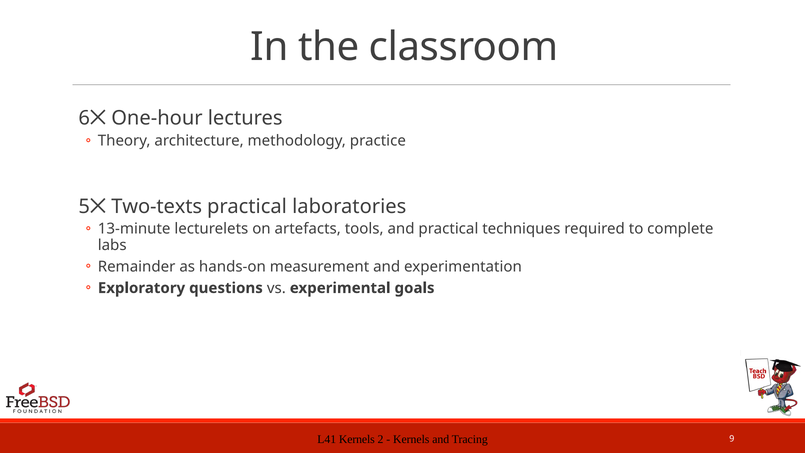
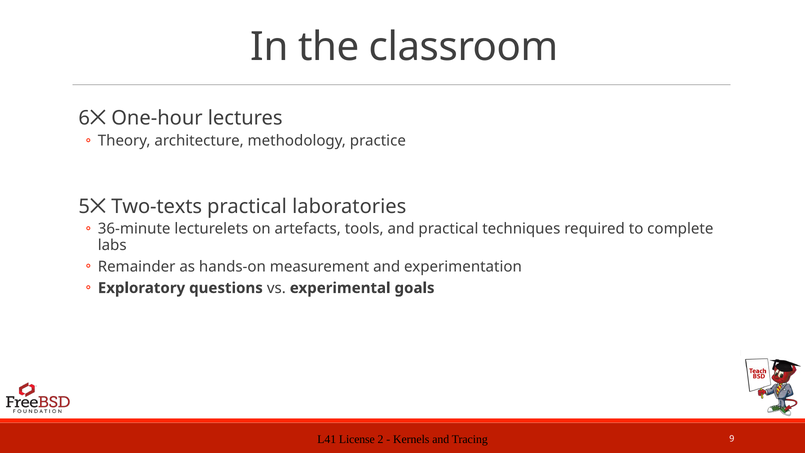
13-minute: 13-minute -> 36-minute
L41 Kernels: Kernels -> License
